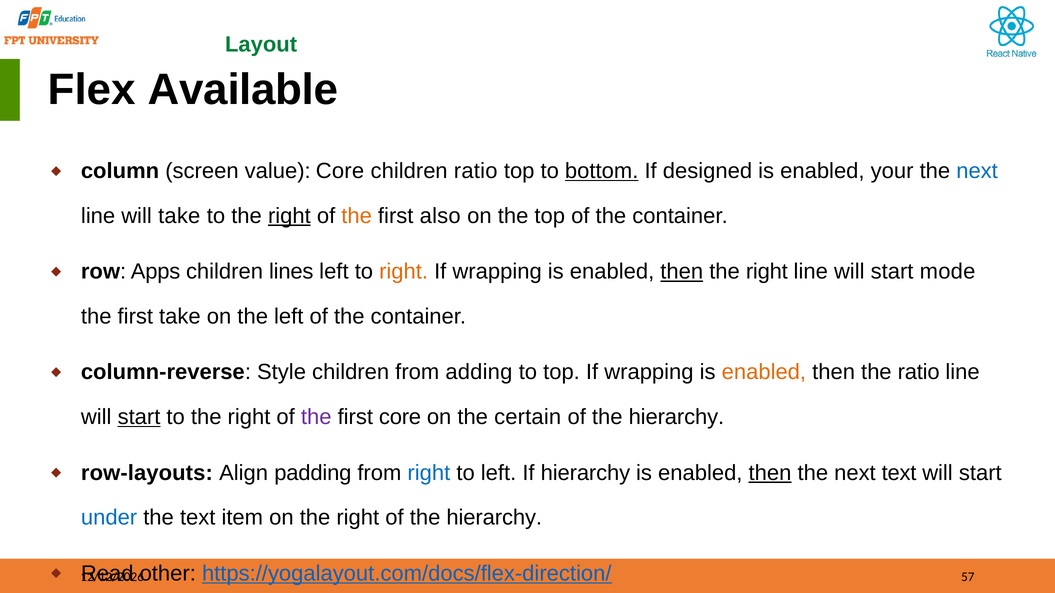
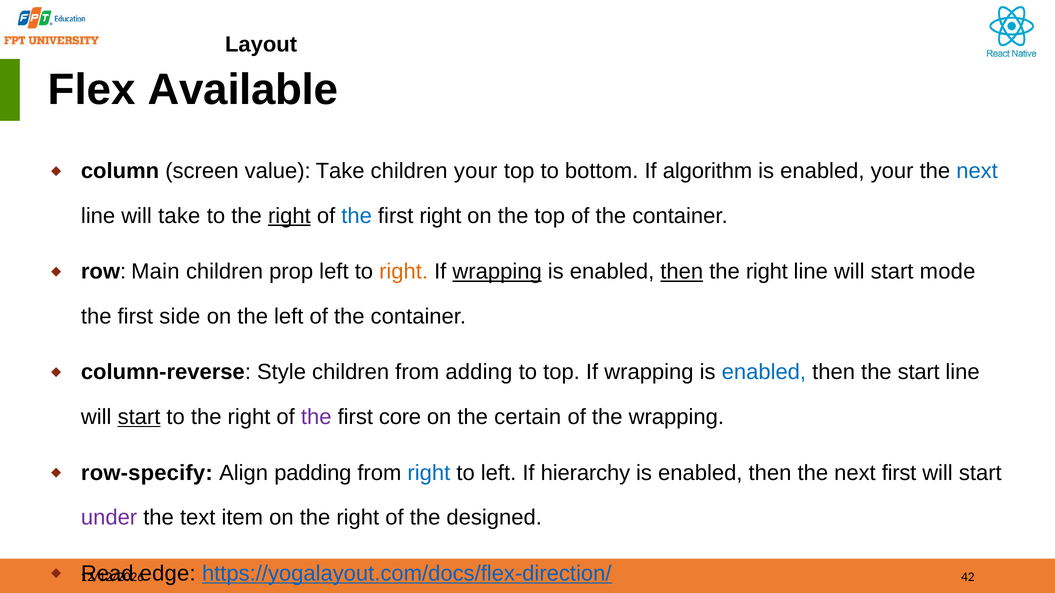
Layout colour: green -> black
value Core: Core -> Take
children ratio: ratio -> your
bottom underline: present -> none
designed: designed -> algorithm
the at (357, 216) colour: orange -> blue
first also: also -> right
Apps: Apps -> Main
lines: lines -> prop
wrapping at (497, 272) underline: none -> present
first take: take -> side
enabled at (764, 373) colour: orange -> blue
the ratio: ratio -> start
hierarchy at (676, 417): hierarchy -> wrapping
row-layouts: row-layouts -> row-specify
then at (770, 473) underline: present -> none
next text: text -> first
under colour: blue -> purple
right of the hierarchy: hierarchy -> designed
other: other -> edge
57: 57 -> 42
